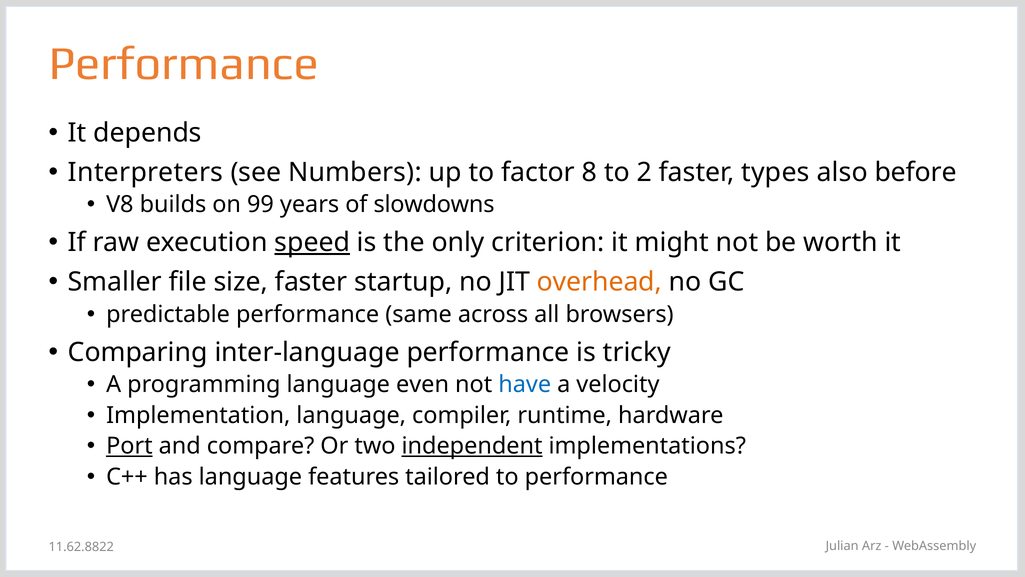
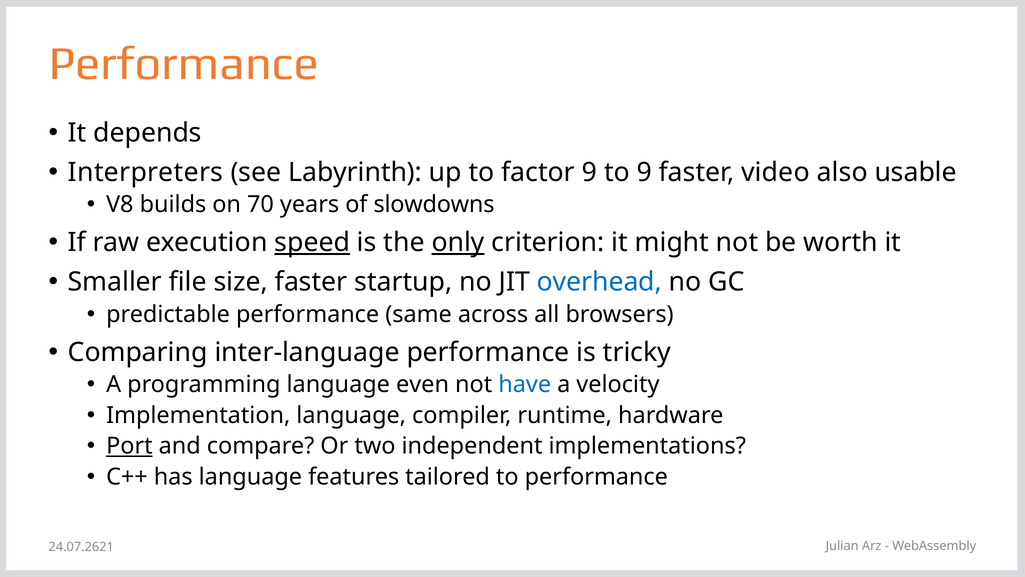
Numbers: Numbers -> Labyrinth
factor 8: 8 -> 9
to 2: 2 -> 9
types: types -> video
before: before -> usable
99: 99 -> 70
only underline: none -> present
overhead colour: orange -> blue
independent underline: present -> none
11.62.8822: 11.62.8822 -> 24.07.2621
